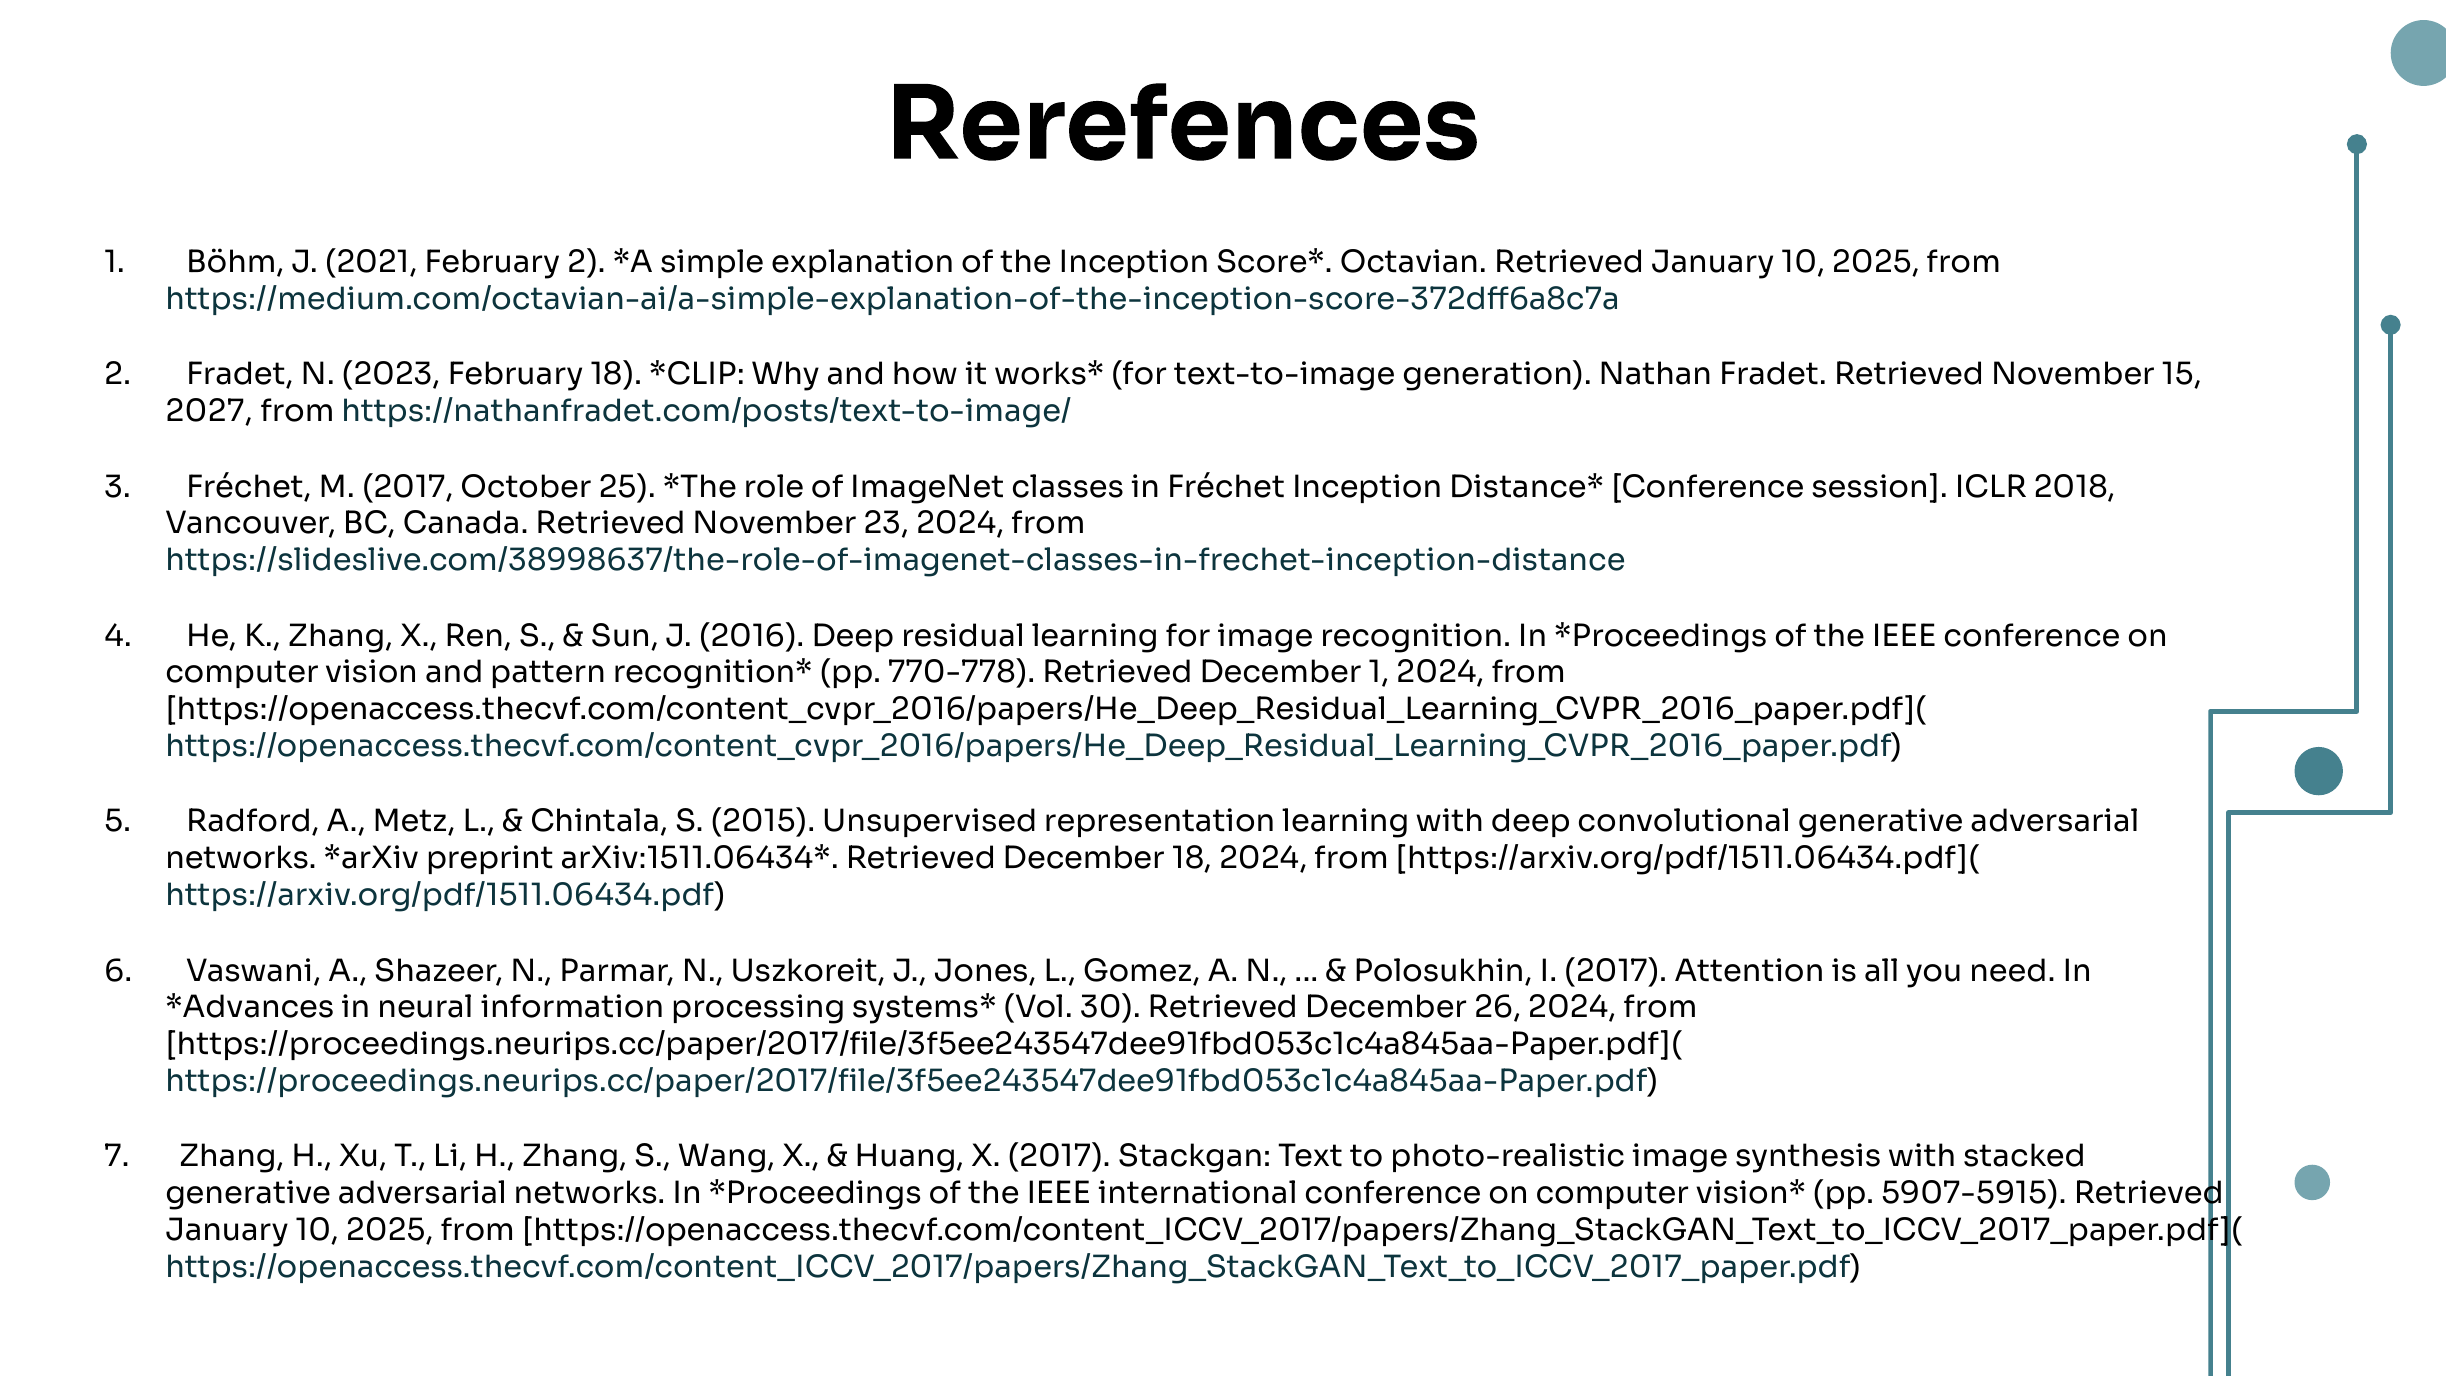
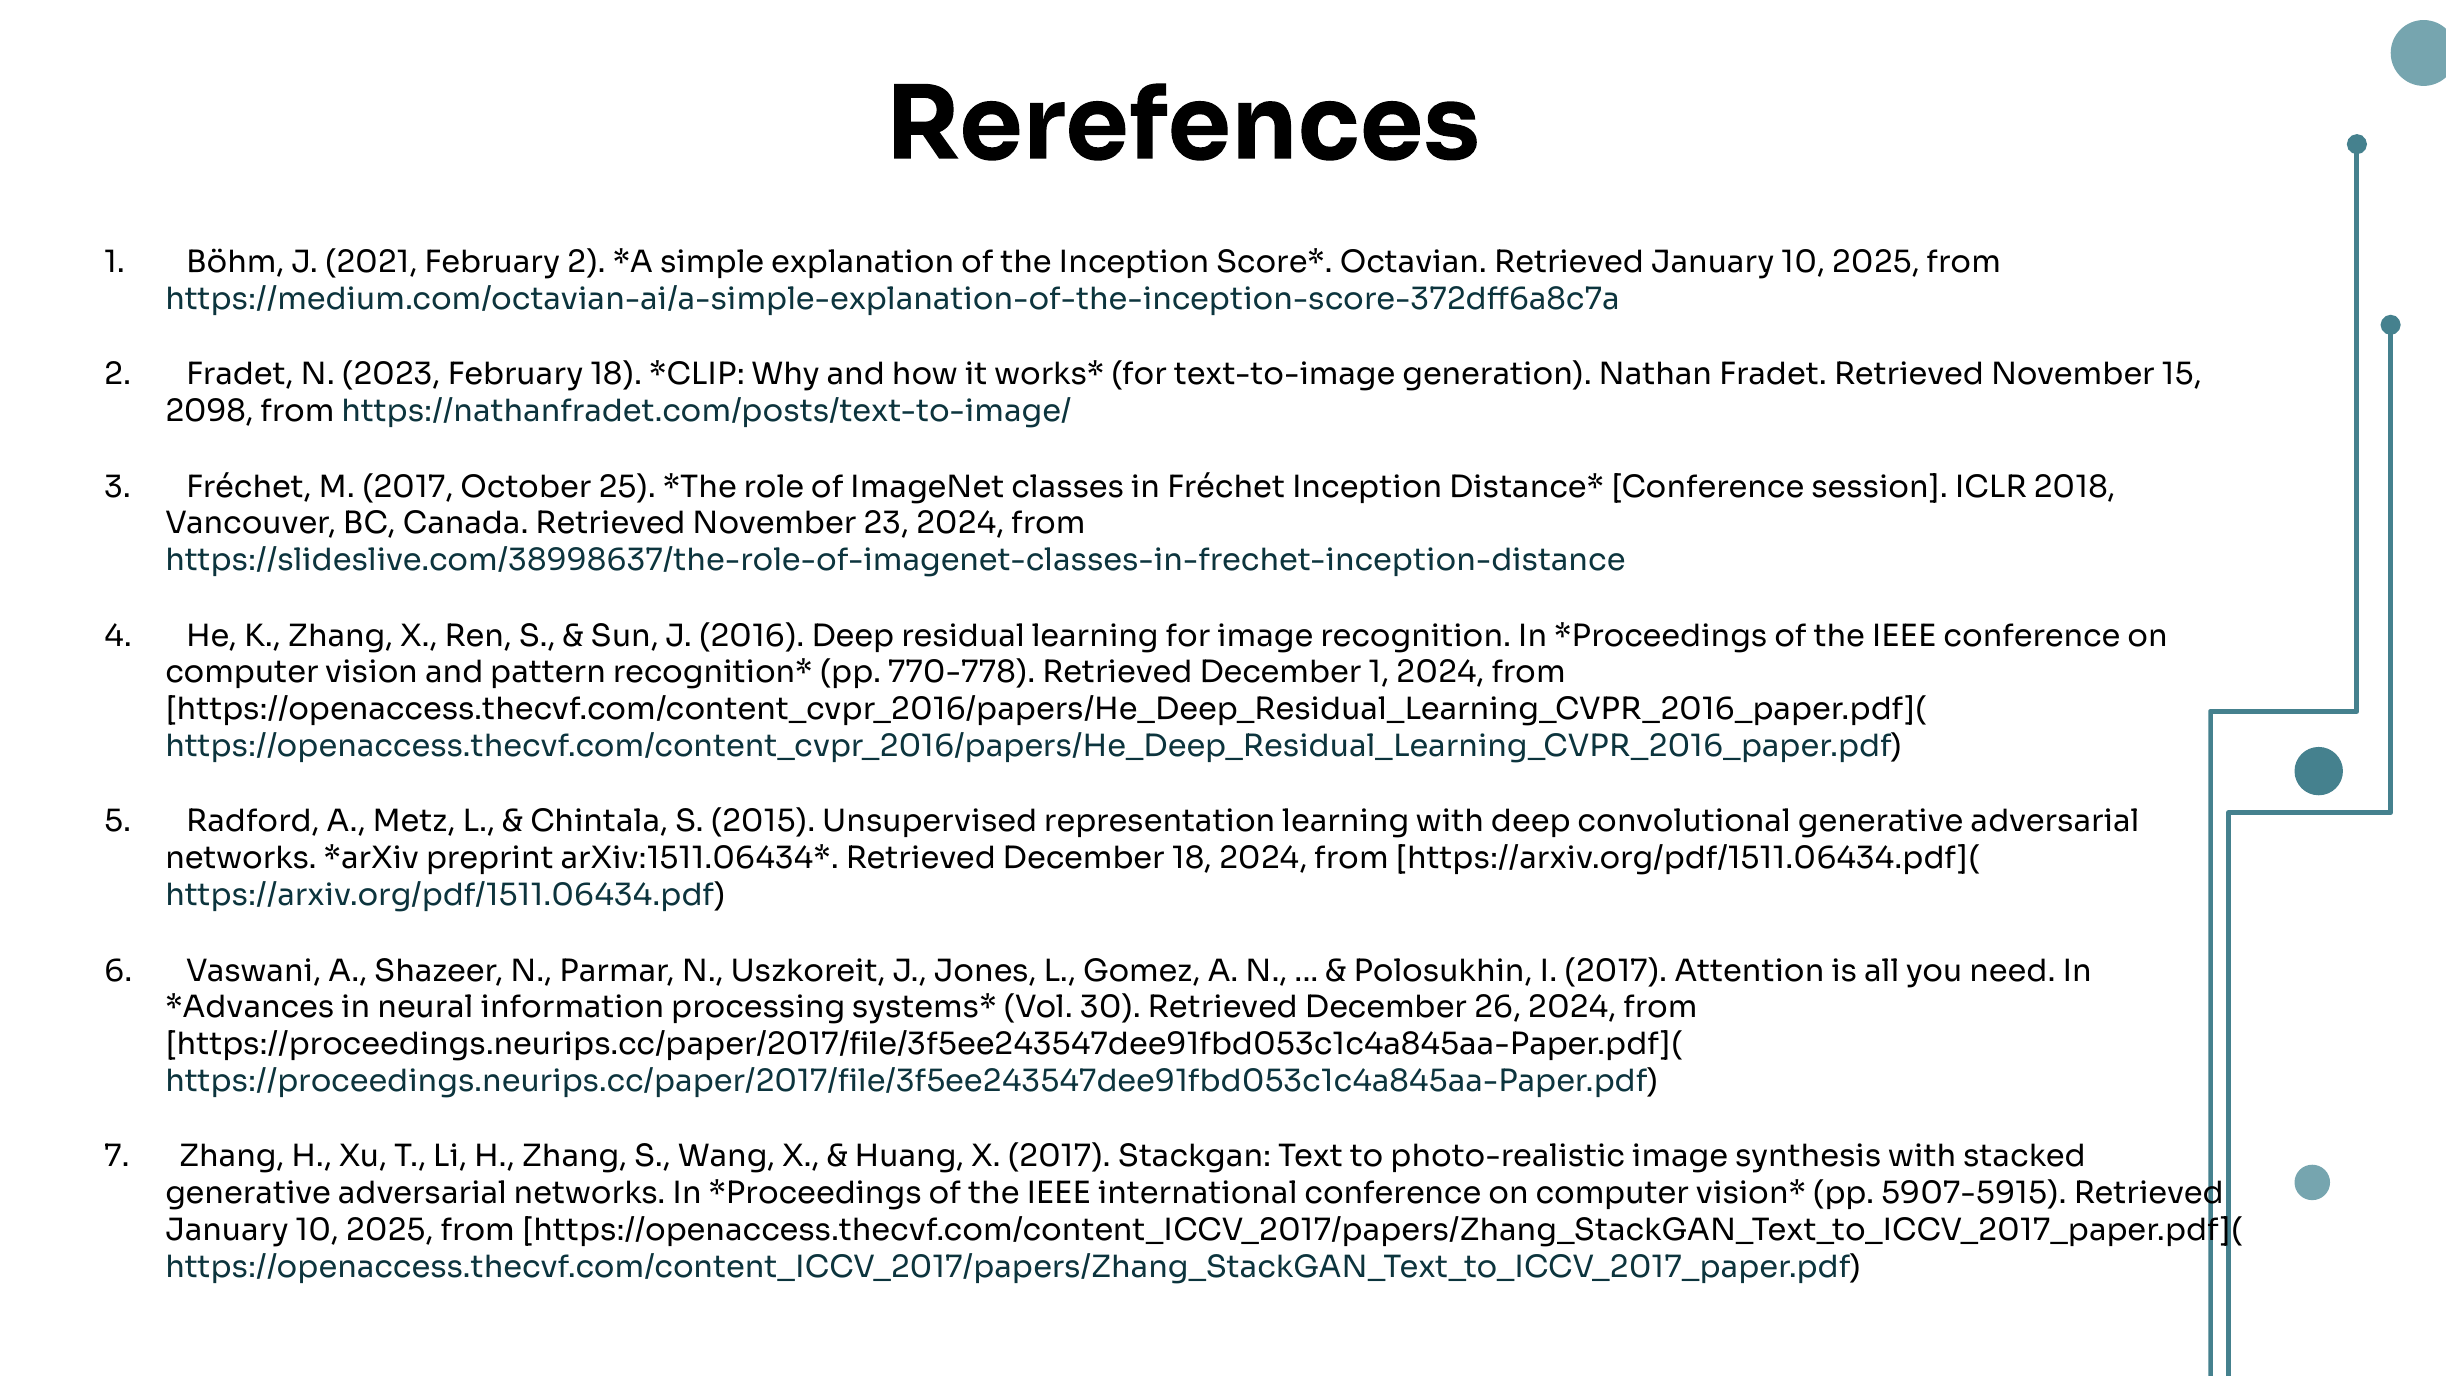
2027: 2027 -> 2098
